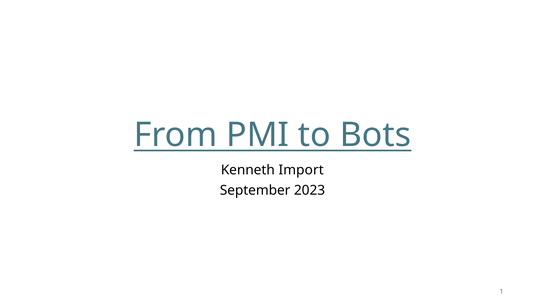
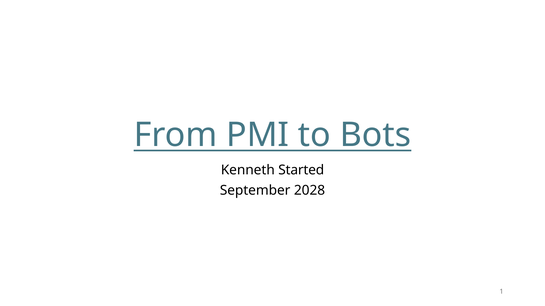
Import: Import -> Started
2023: 2023 -> 2028
